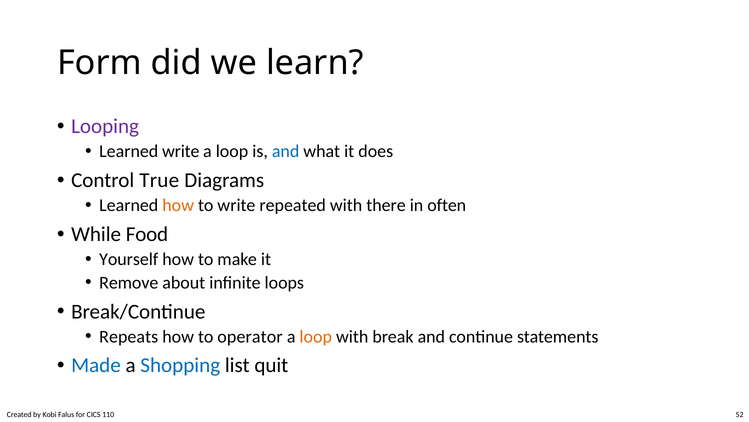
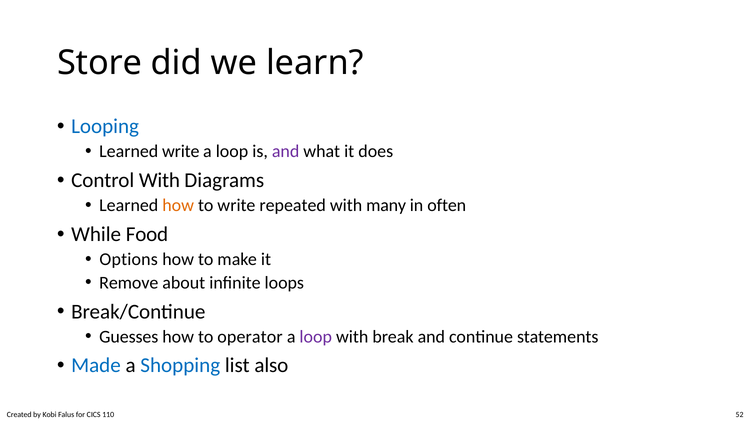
Form: Form -> Store
Looping colour: purple -> blue
and at (286, 151) colour: blue -> purple
Control True: True -> With
there: there -> many
Yourself: Yourself -> Options
Repeats: Repeats -> Guesses
loop at (316, 336) colour: orange -> purple
quit: quit -> also
